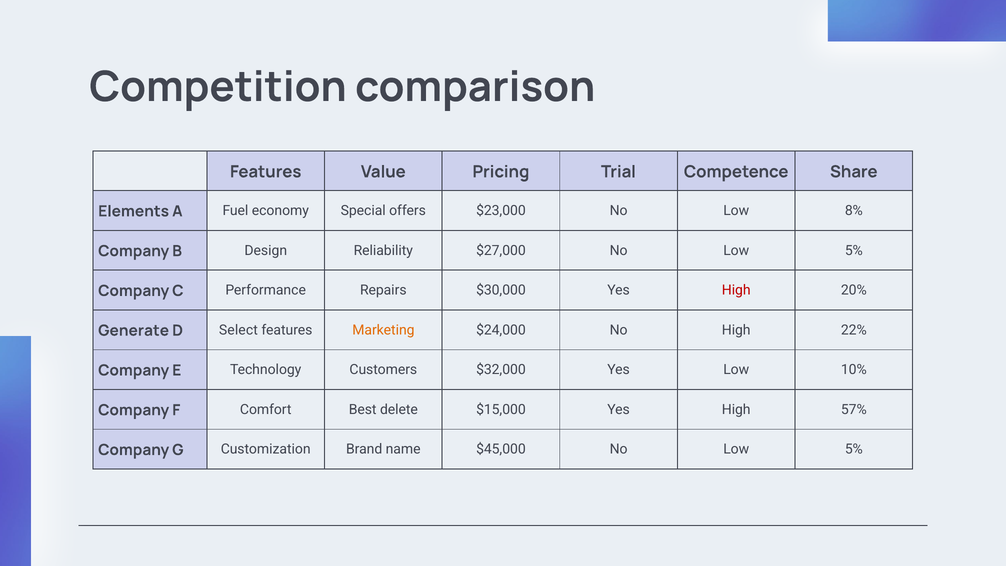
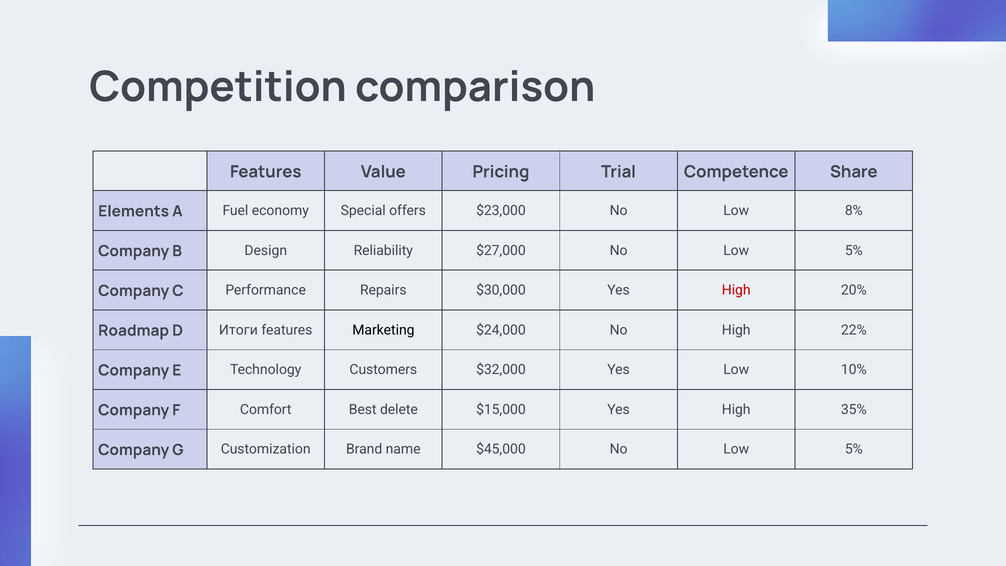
Generate: Generate -> Roadmap
Select: Select -> Итоги
Marketing colour: orange -> black
57%: 57% -> 35%
